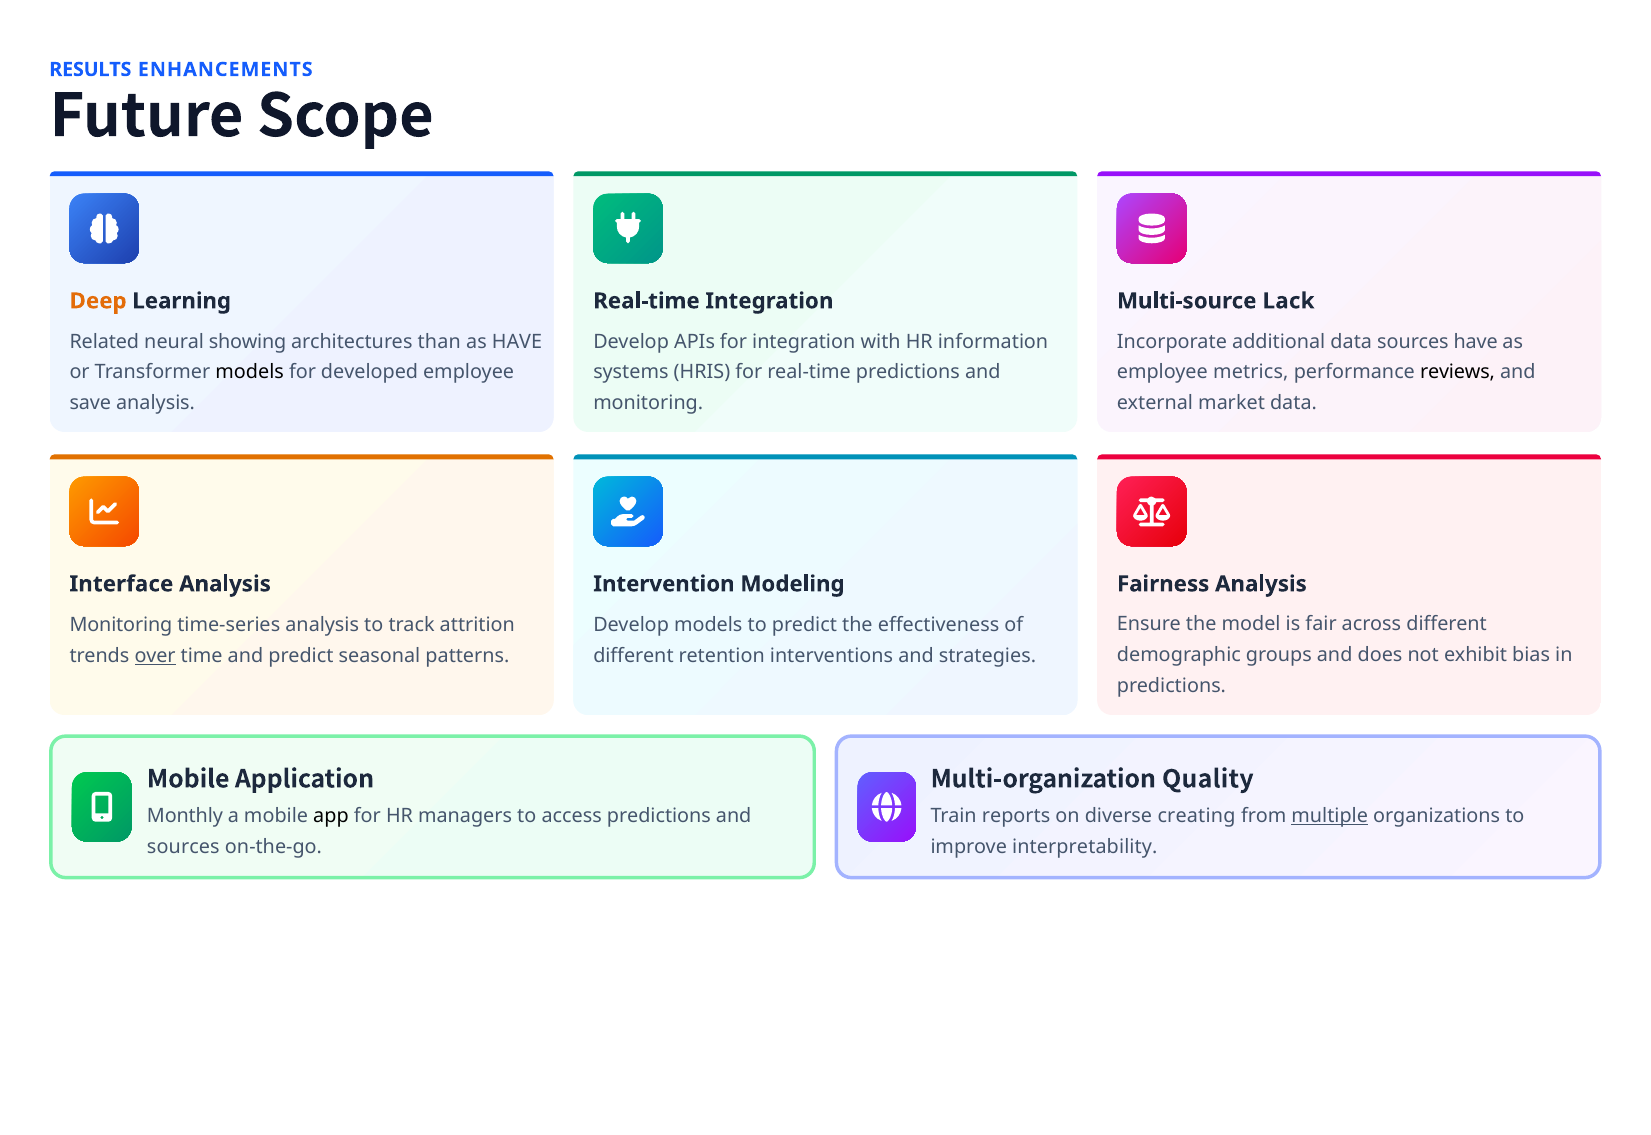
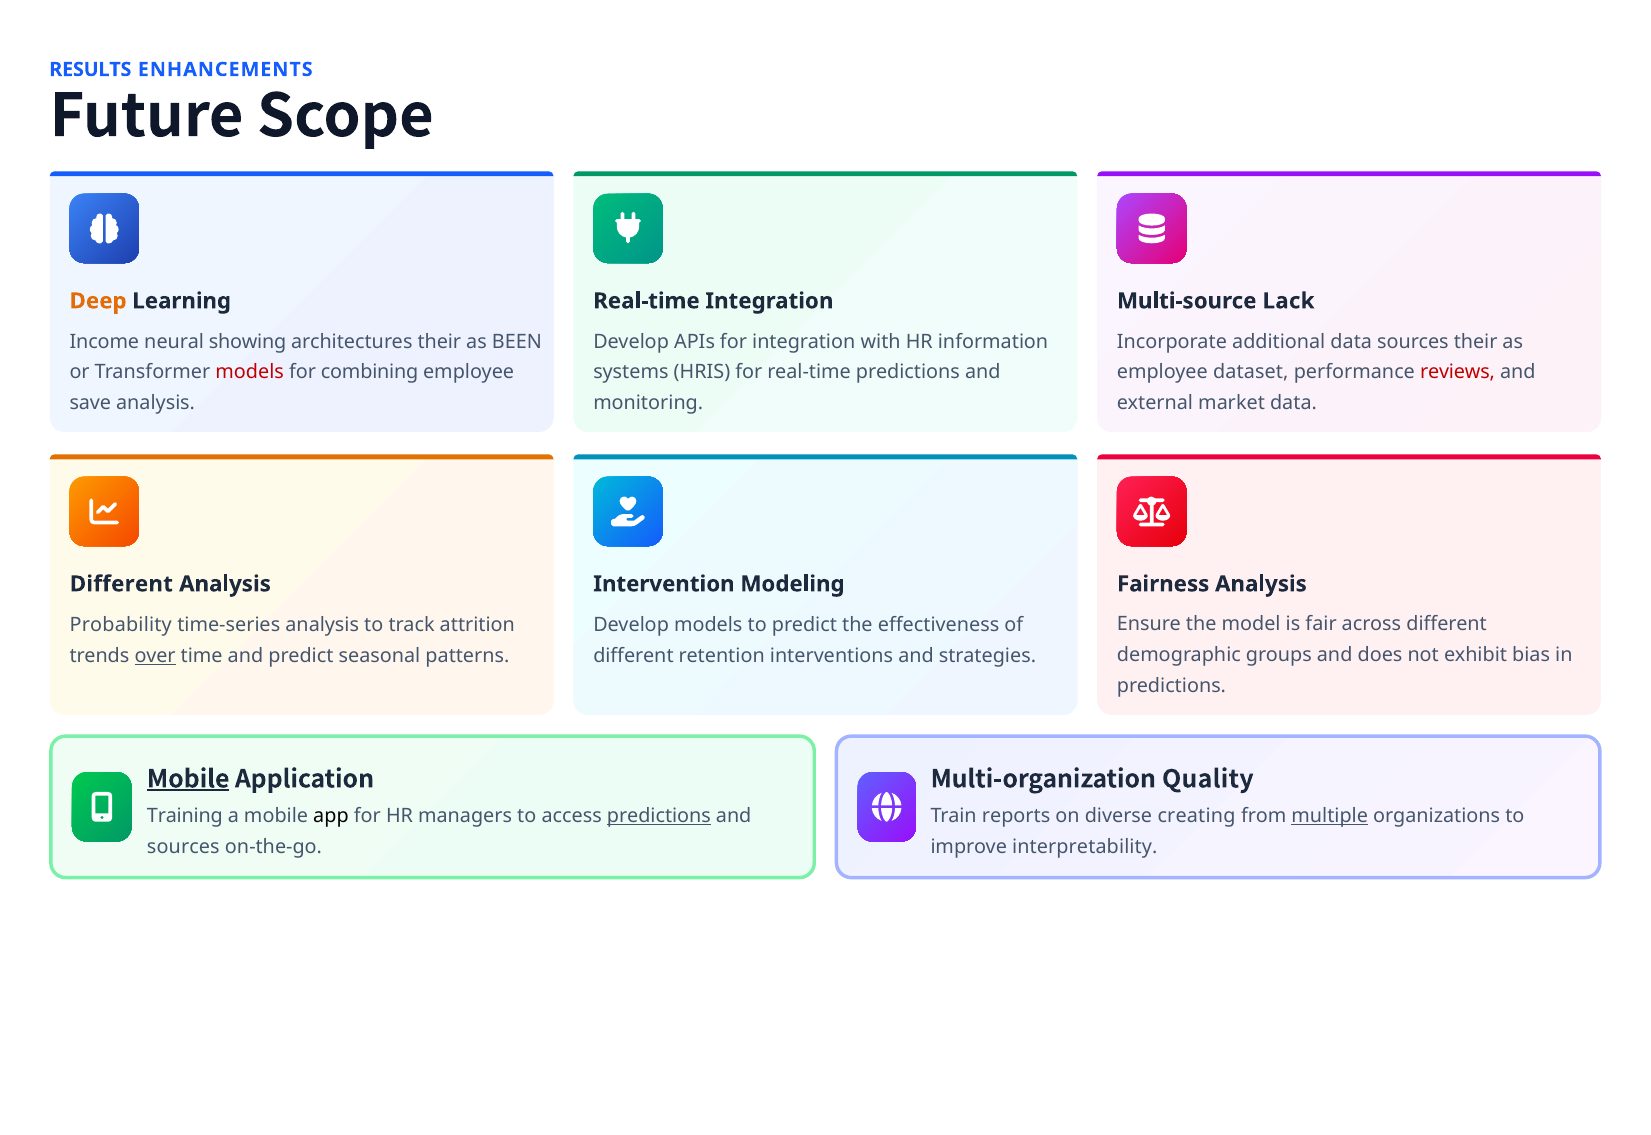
Related: Related -> Income
architectures than: than -> their
as HAVE: HAVE -> BEEN
sources have: have -> their
models at (250, 372) colour: black -> red
developed: developed -> combining
metrics: metrics -> dataset
reviews colour: black -> red
Interface at (121, 584): Interface -> Different
Monitoring at (121, 625): Monitoring -> Probability
Mobile at (188, 779) underline: none -> present
Monthly: Monthly -> Training
predictions at (659, 816) underline: none -> present
